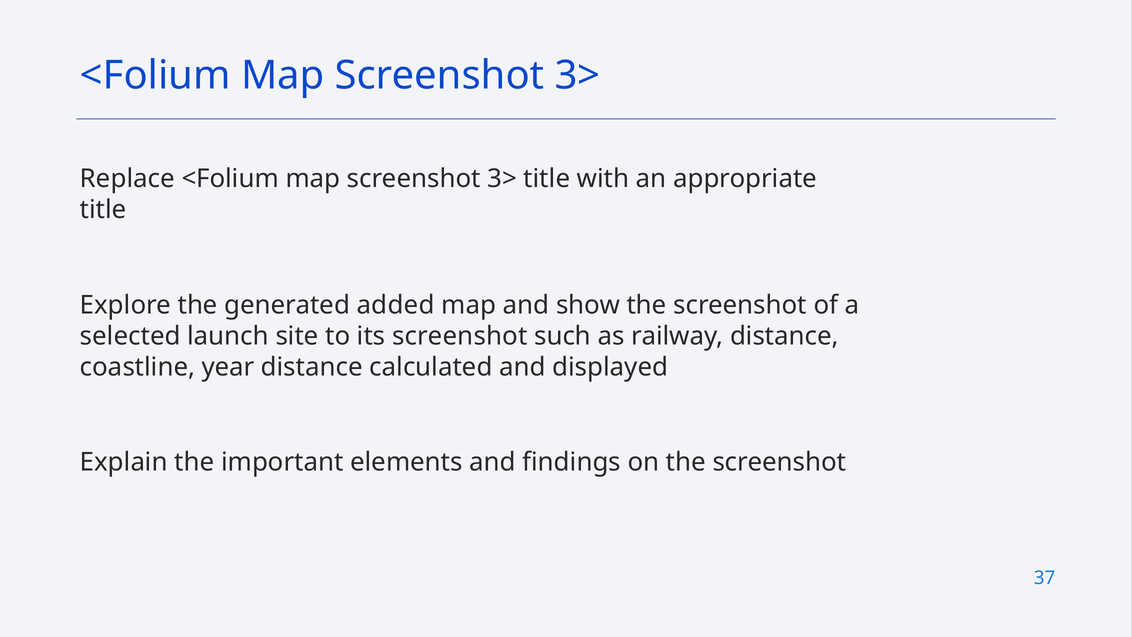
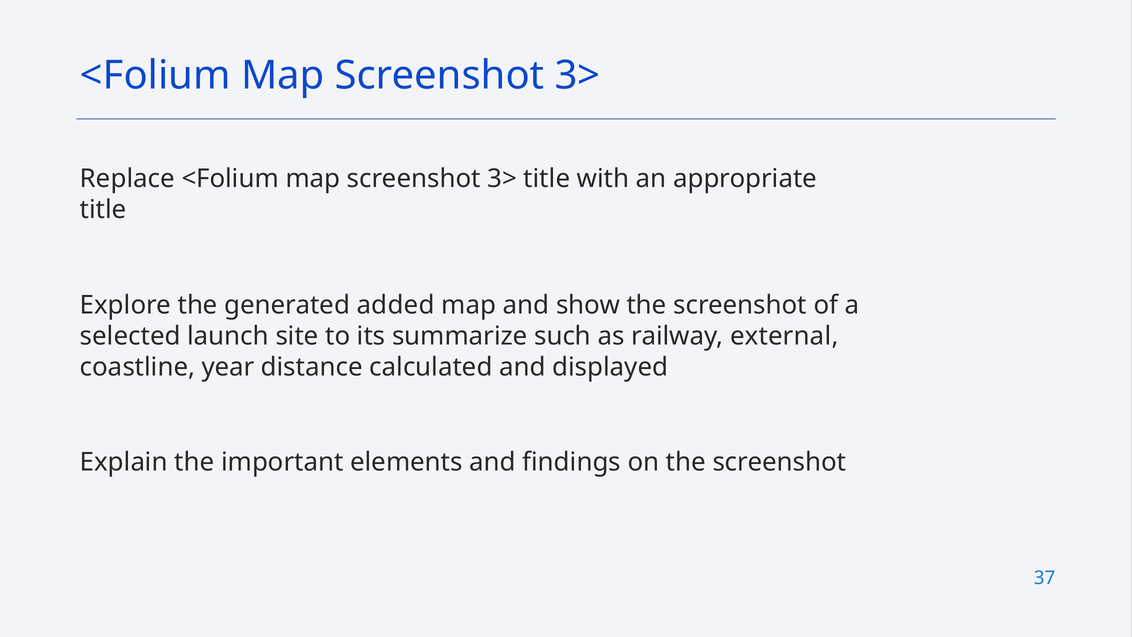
its screenshot: screenshot -> summarize
railway distance: distance -> external
